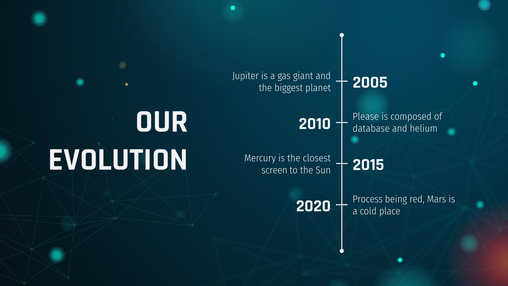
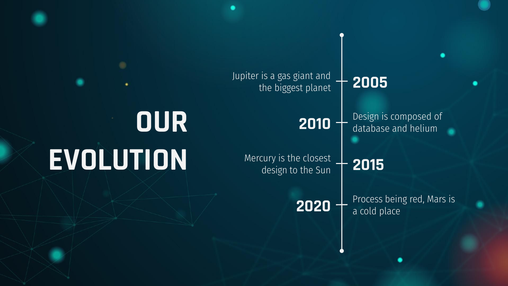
Please at (366, 117): Please -> Design
screen at (274, 170): screen -> design
